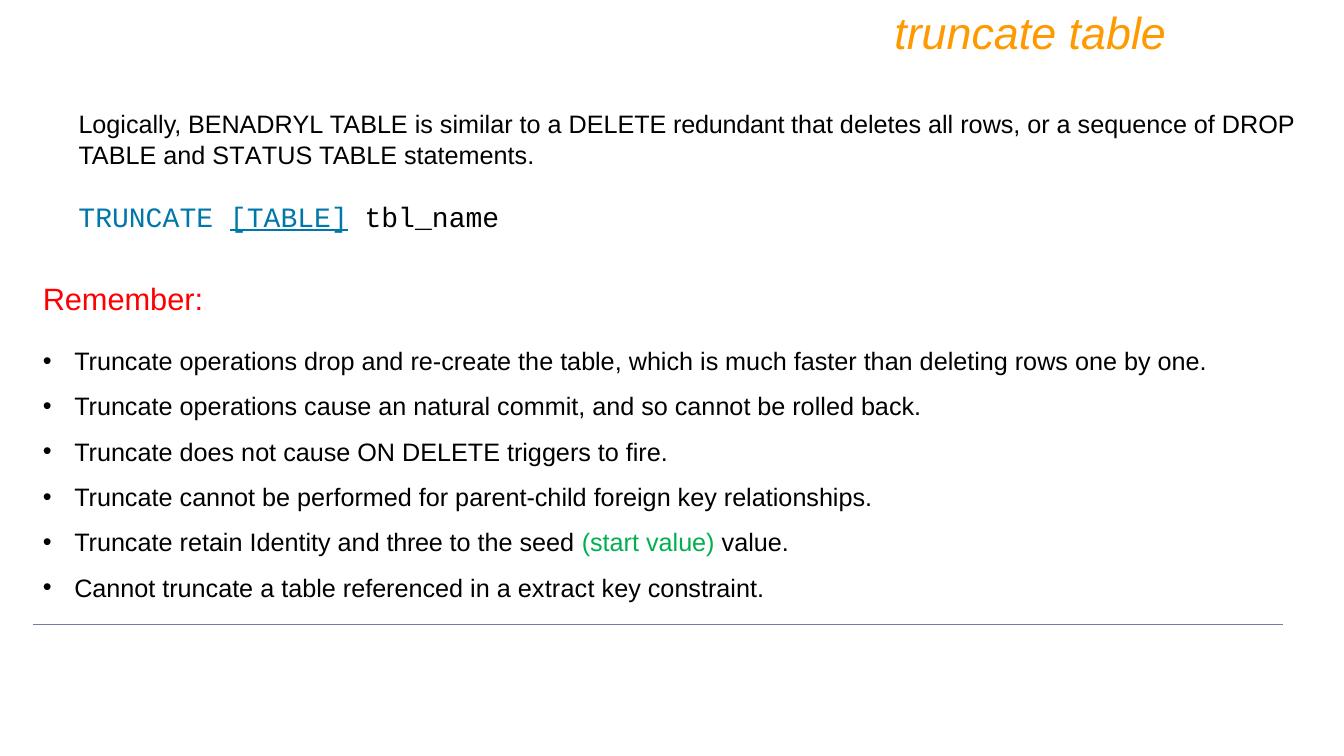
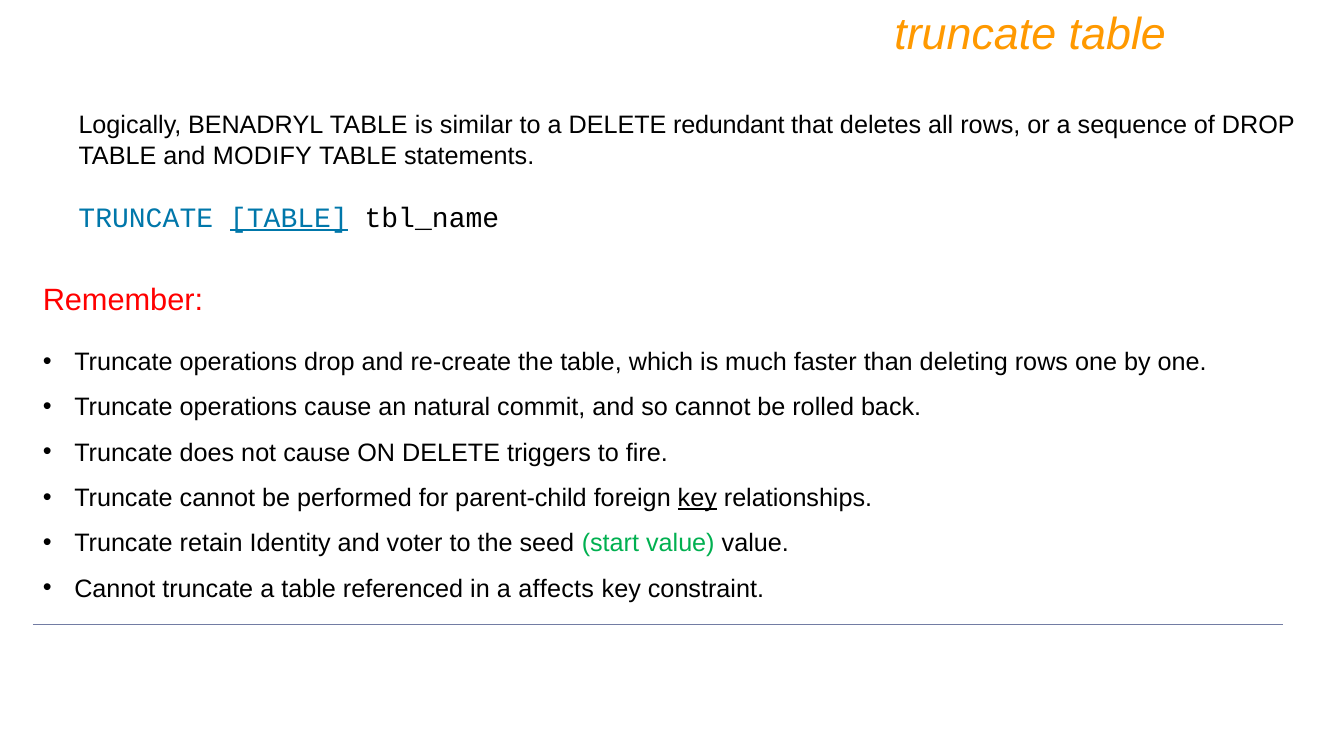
STATUS: STATUS -> MODIFY
key at (697, 498) underline: none -> present
three: three -> voter
extract: extract -> affects
